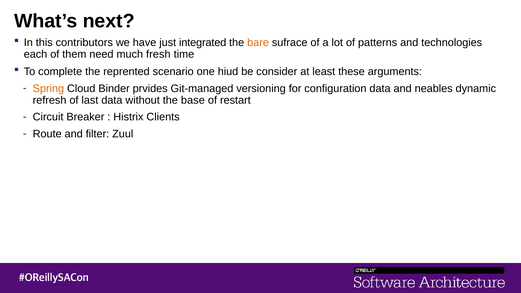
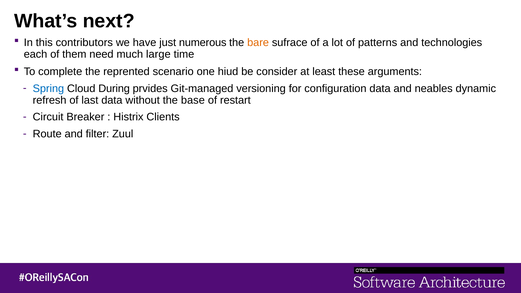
integrated: integrated -> numerous
fresh: fresh -> large
Spring colour: orange -> blue
Binder: Binder -> During
